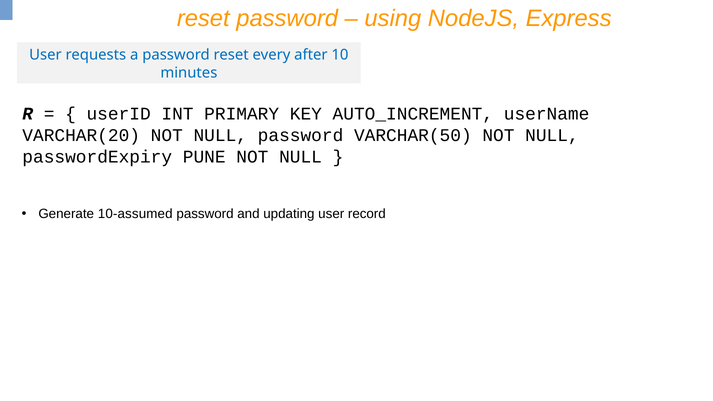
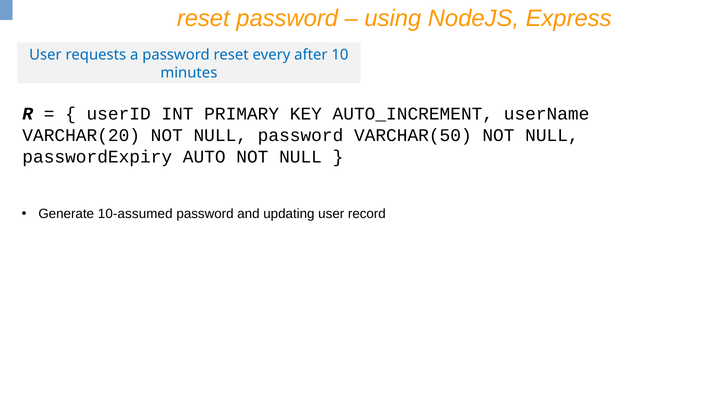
PUNE: PUNE -> AUTO
